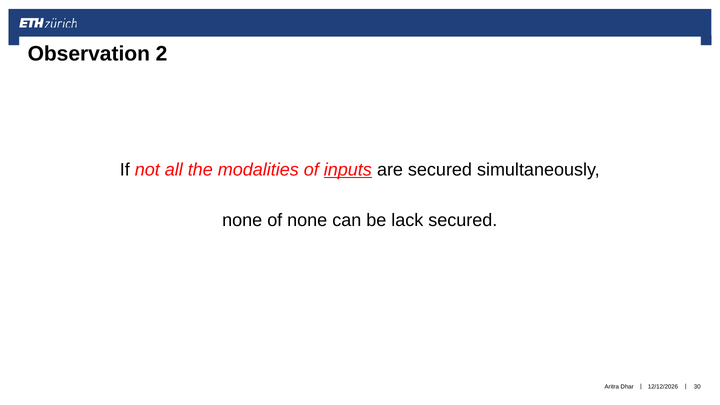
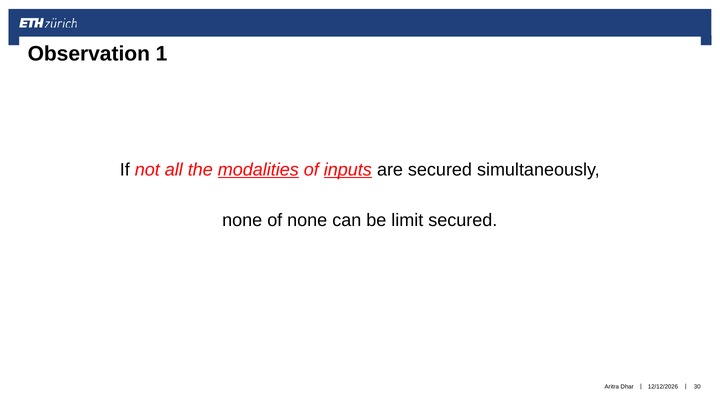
2: 2 -> 1
modalities underline: none -> present
lack: lack -> limit
